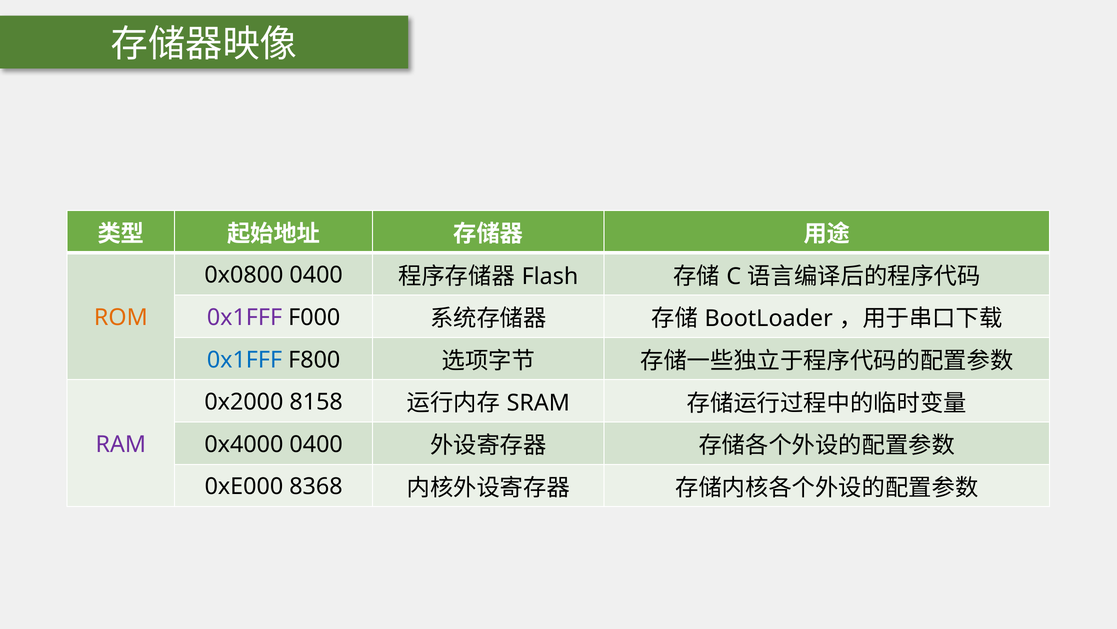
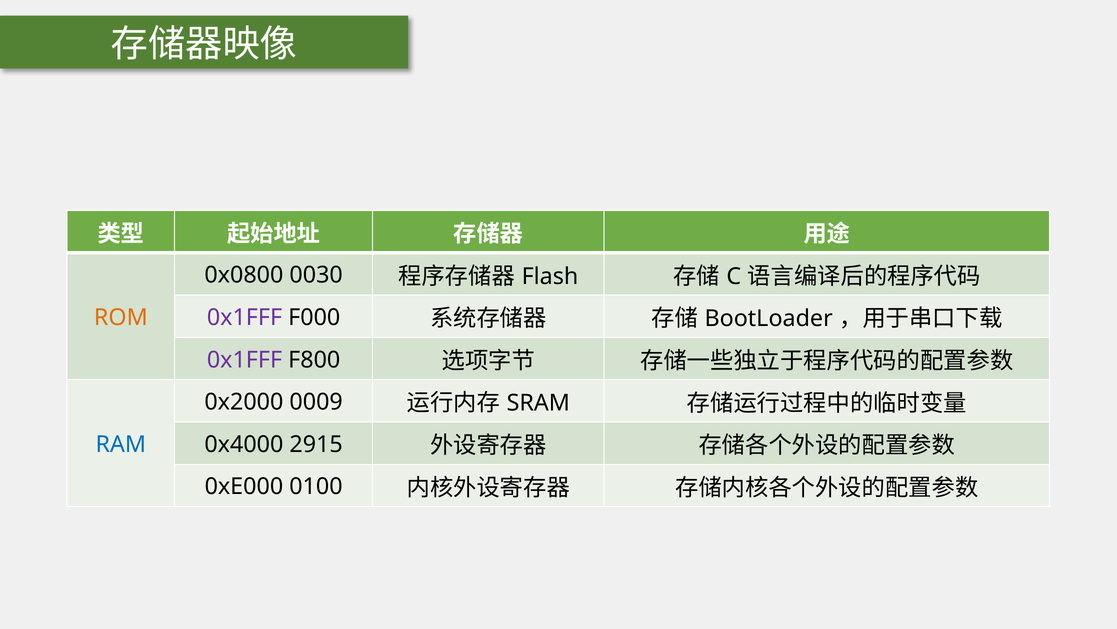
0x0800 0400: 0400 -> 0030
0x1FFF at (244, 360) colour: blue -> purple
8158: 8158 -> 0009
RAM colour: purple -> blue
0x4000 0400: 0400 -> 2915
8368: 8368 -> 0100
